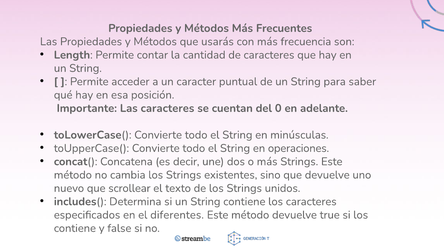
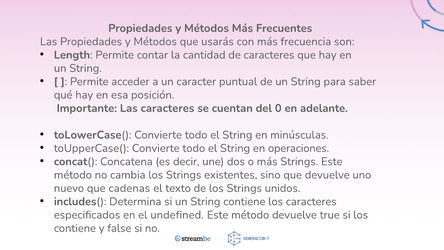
scrollear: scrollear -> cadenas
diferentes: diferentes -> undefined
